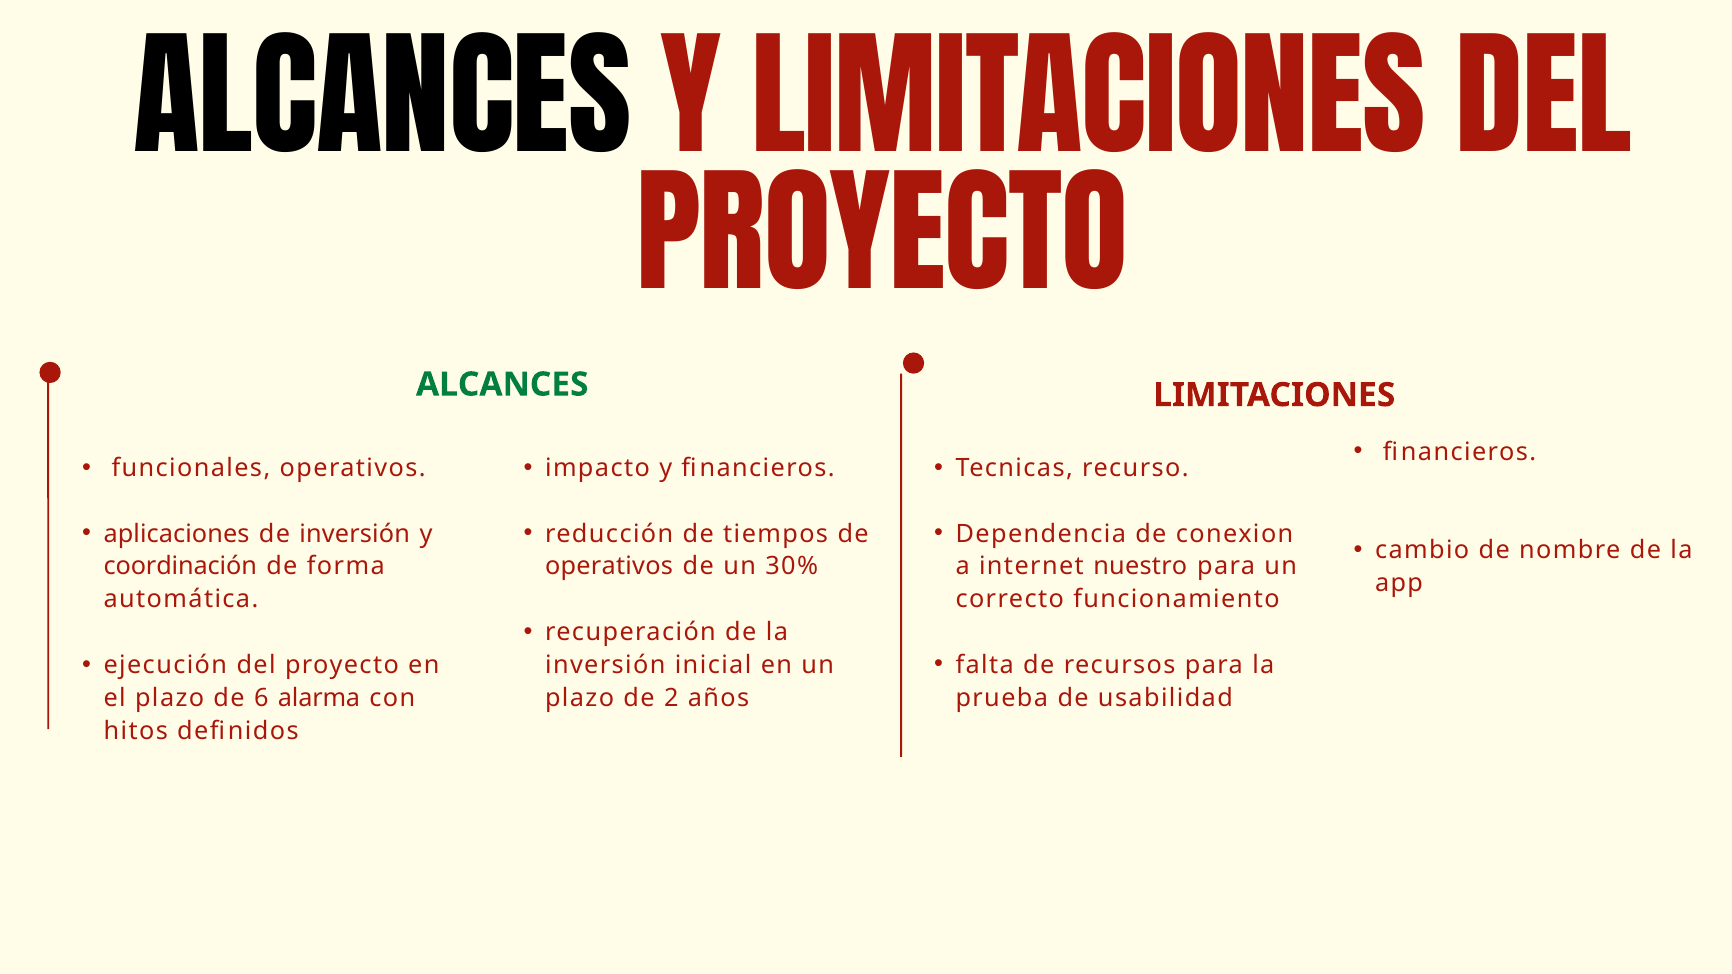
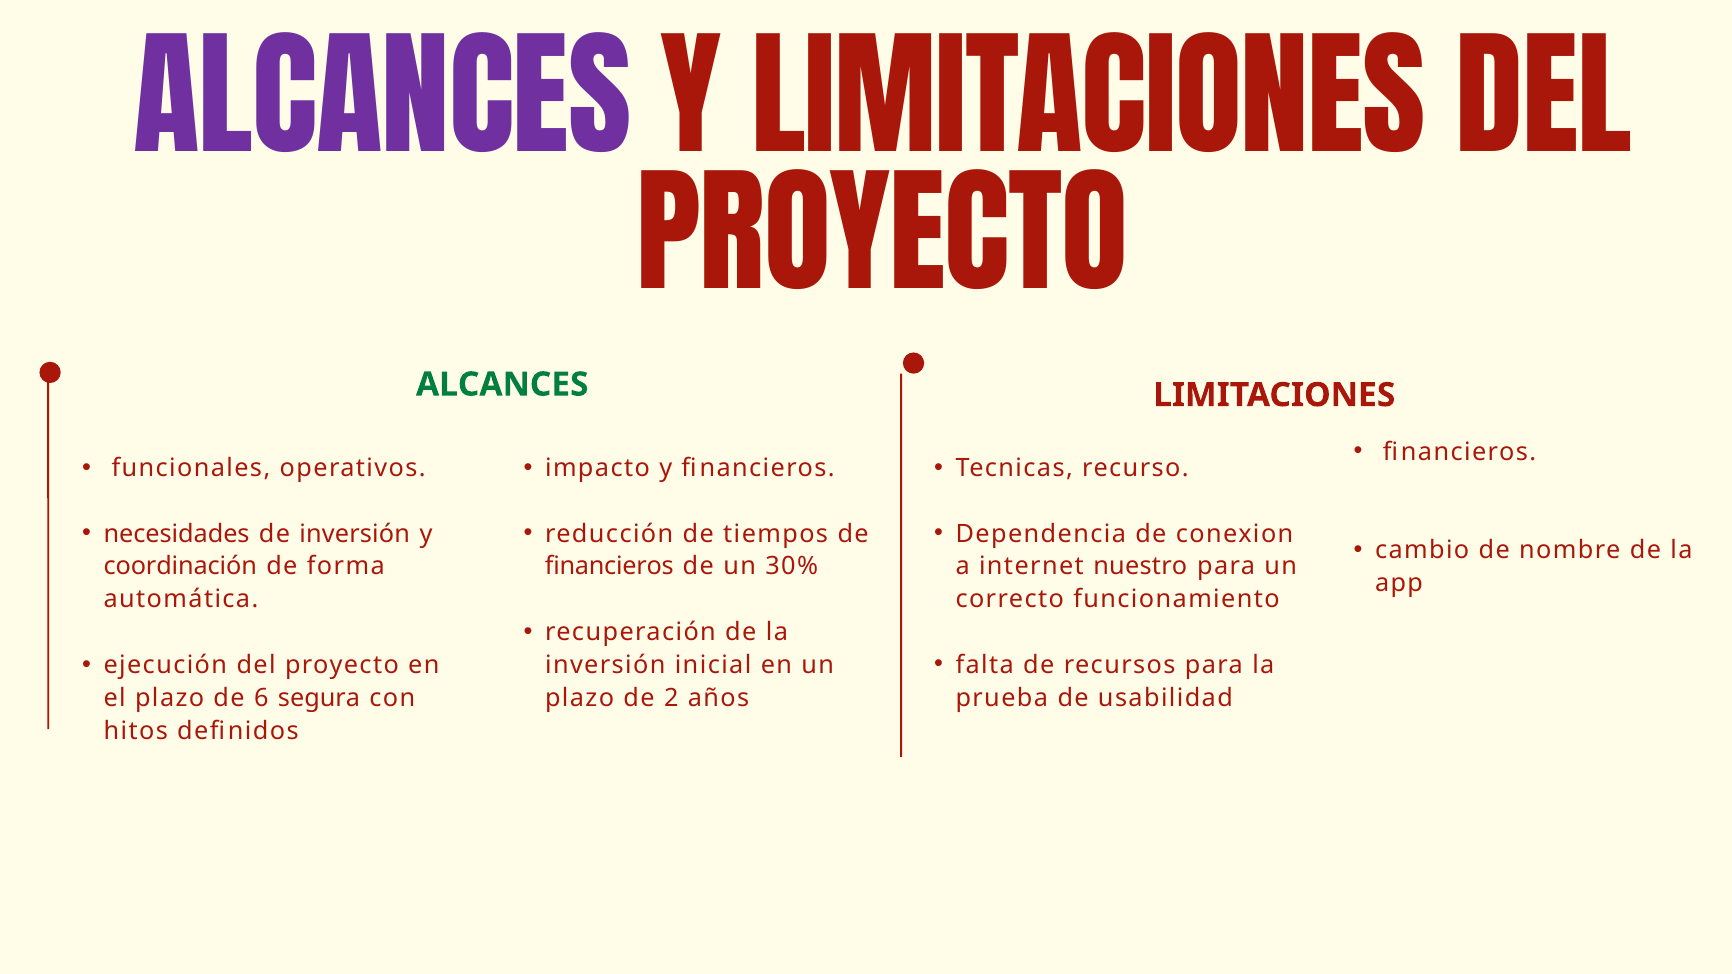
ALCANCES at (383, 106) colour: black -> purple
aplicaciones: aplicaciones -> necesidades
operativos at (609, 567): operativos -> financieros
alarma: alarma -> segura
